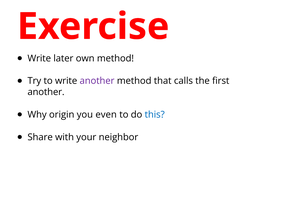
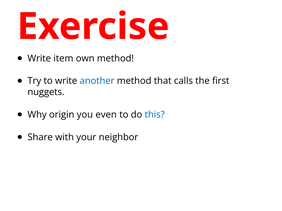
later: later -> item
another at (97, 81) colour: purple -> blue
another at (46, 92): another -> nuggets
